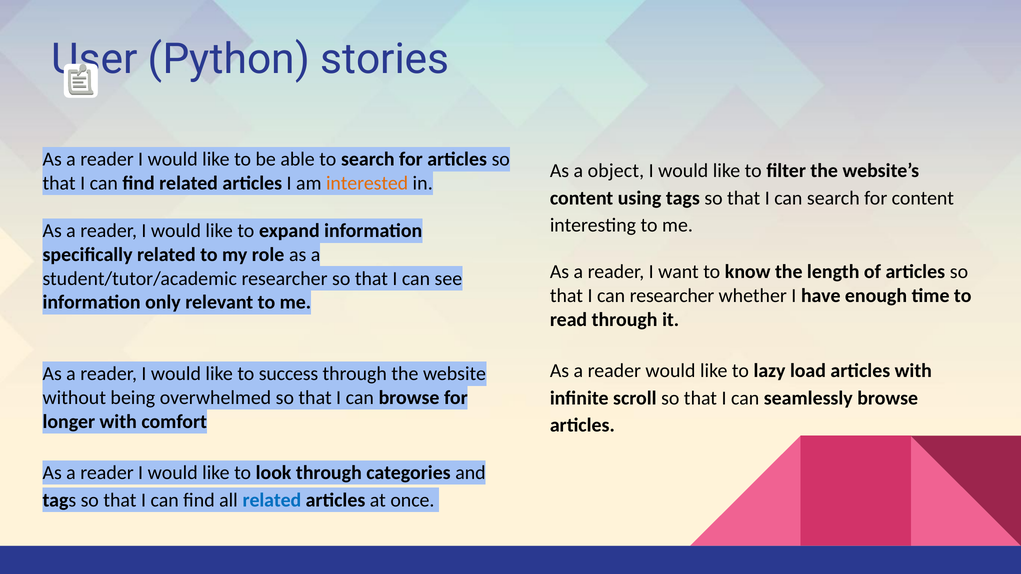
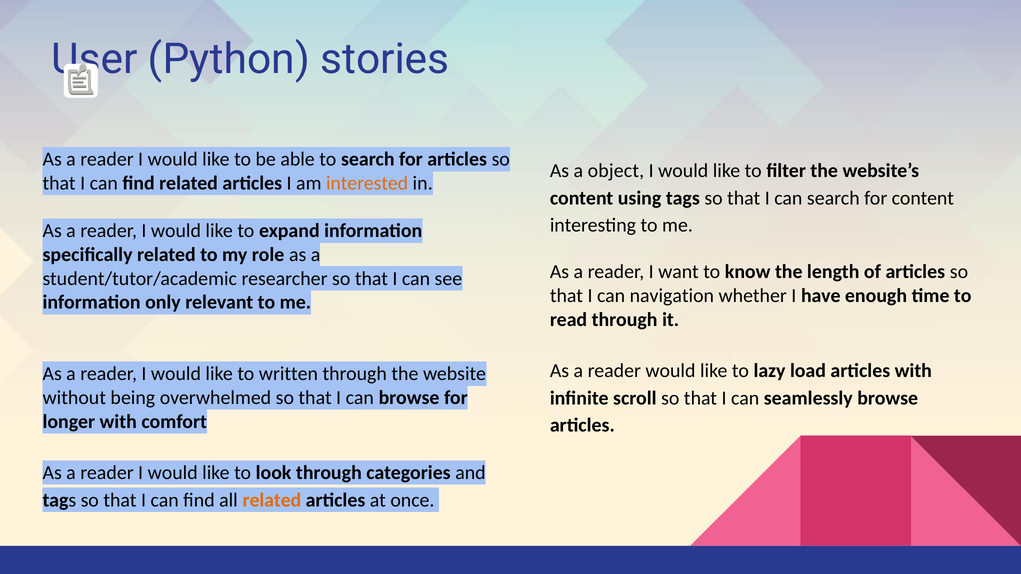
can researcher: researcher -> navigation
success: success -> written
related at (272, 500) colour: blue -> orange
